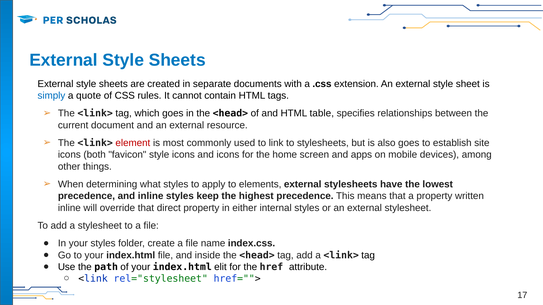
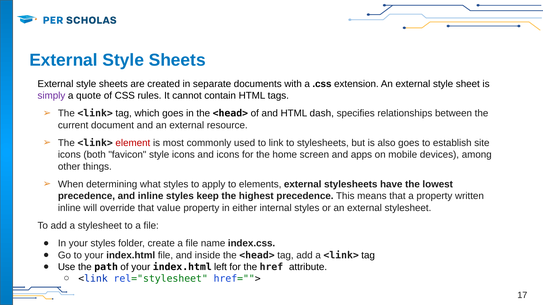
simply colour: blue -> purple
table: table -> dash
direct: direct -> value
elit: elit -> left
